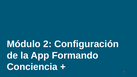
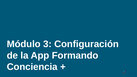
2: 2 -> 3
